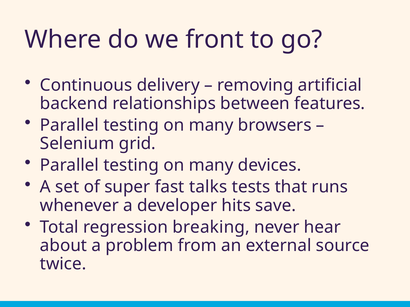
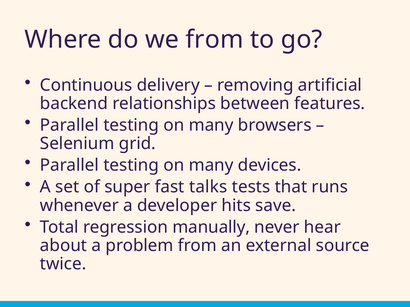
we front: front -> from
breaking: breaking -> manually
